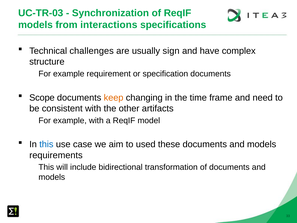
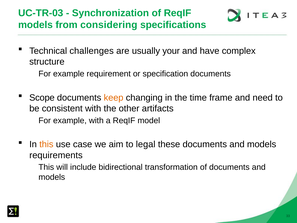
interactions: interactions -> considering
sign: sign -> your
this at (46, 144) colour: blue -> orange
used: used -> legal
